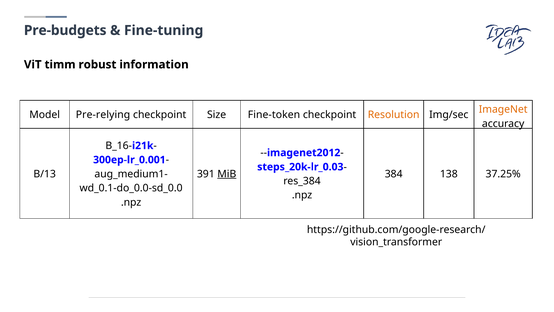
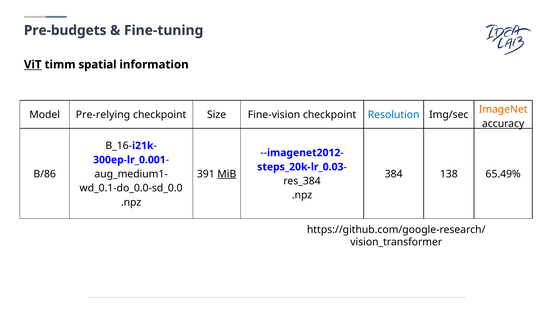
ViT underline: none -> present
robust: robust -> spatial
Fine-token: Fine-token -> Fine-vision
Resolution colour: orange -> blue
B/13: B/13 -> B/86
37.25%: 37.25% -> 65.49%
